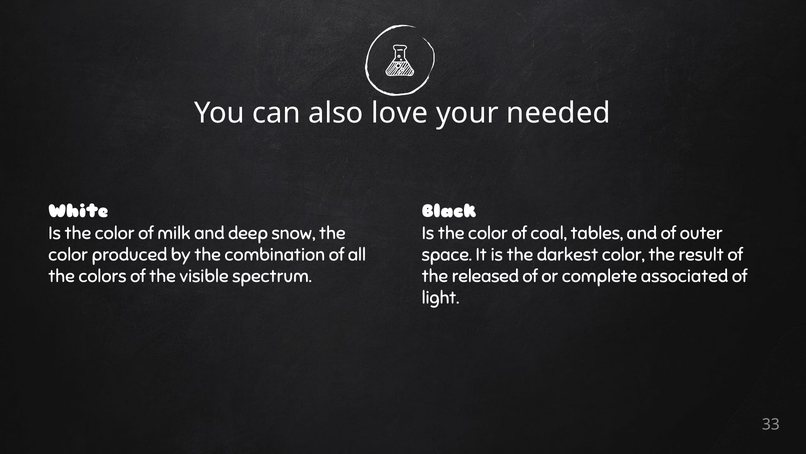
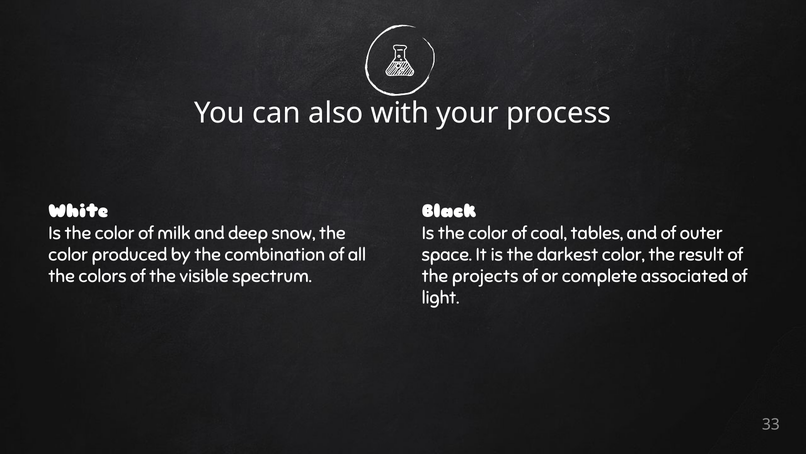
love: love -> with
needed: needed -> process
released: released -> projects
